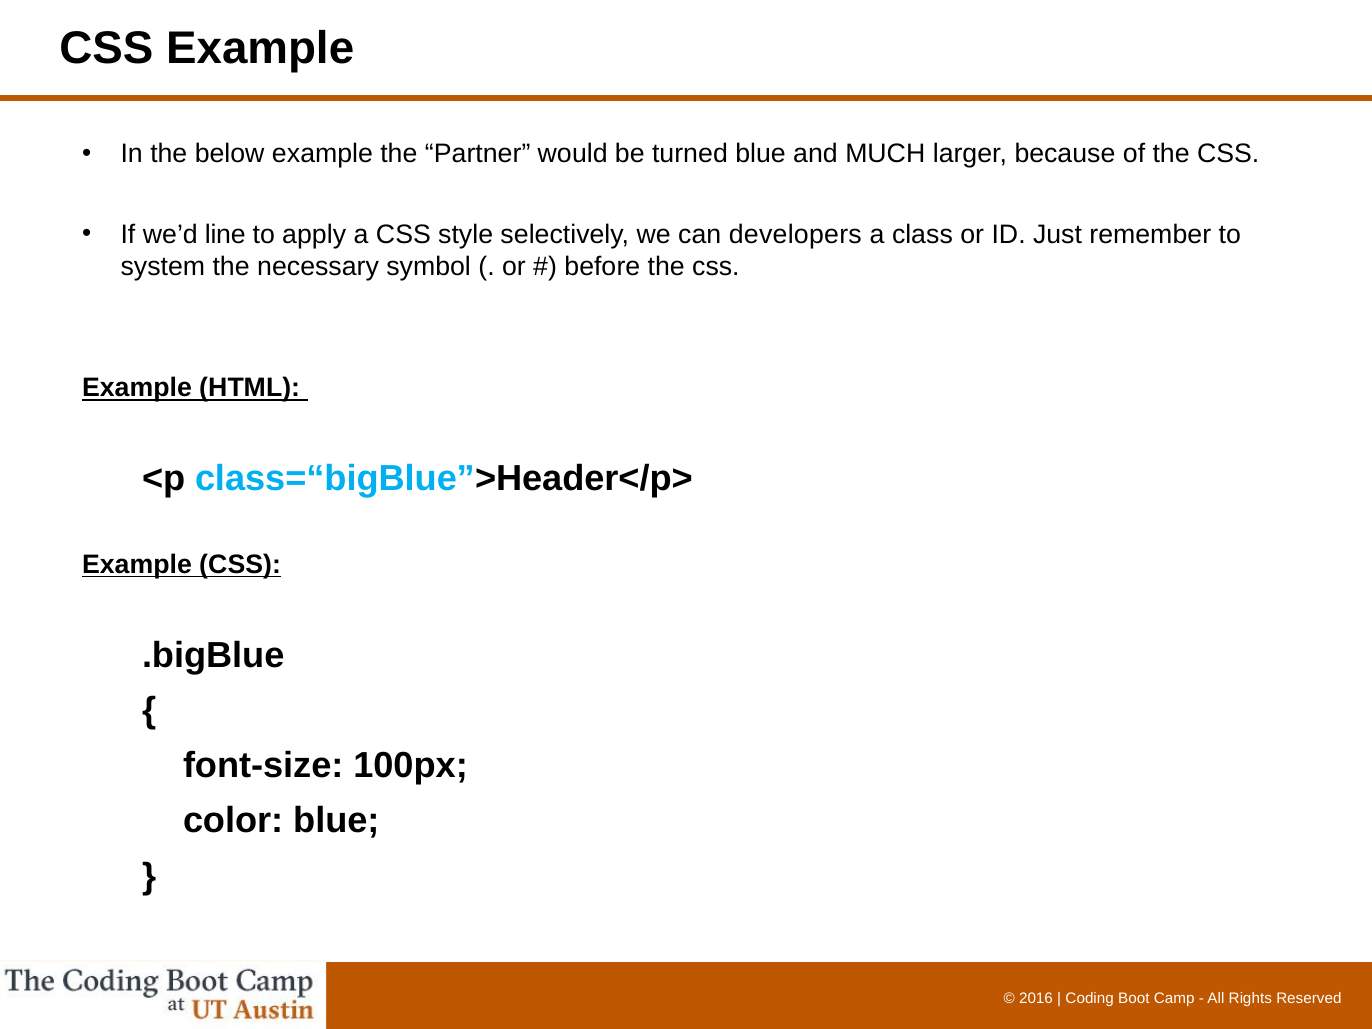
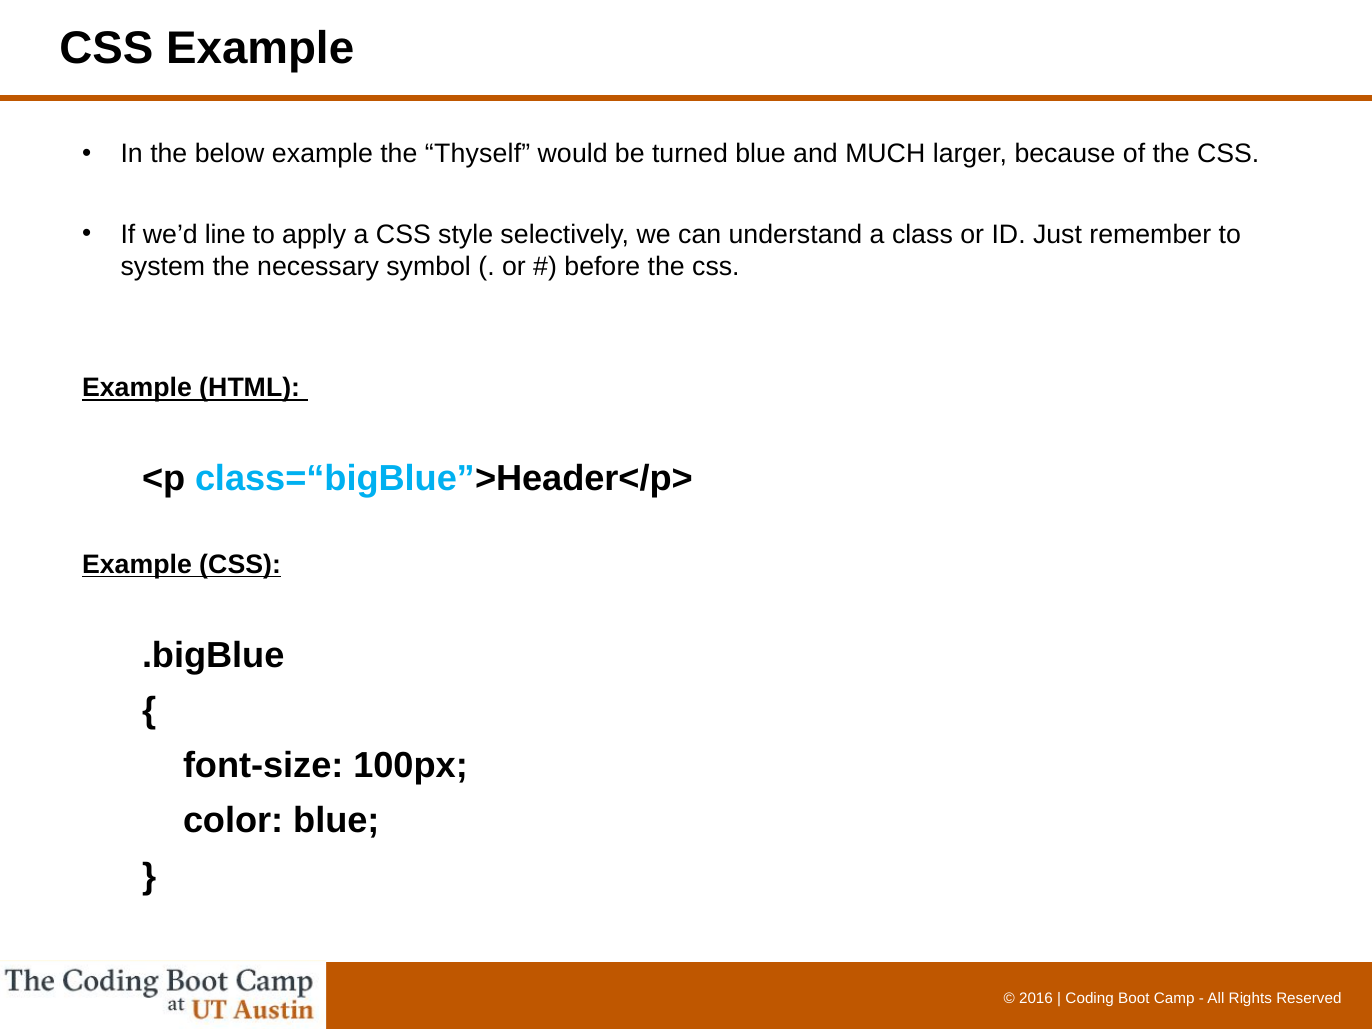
Partner: Partner -> Thyself
developers: developers -> understand
